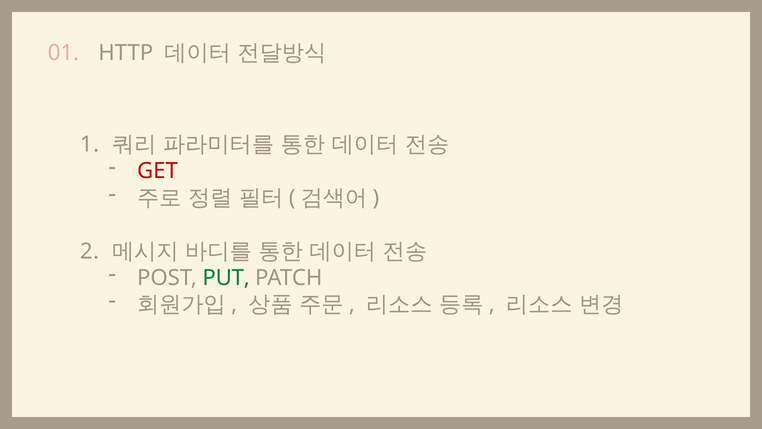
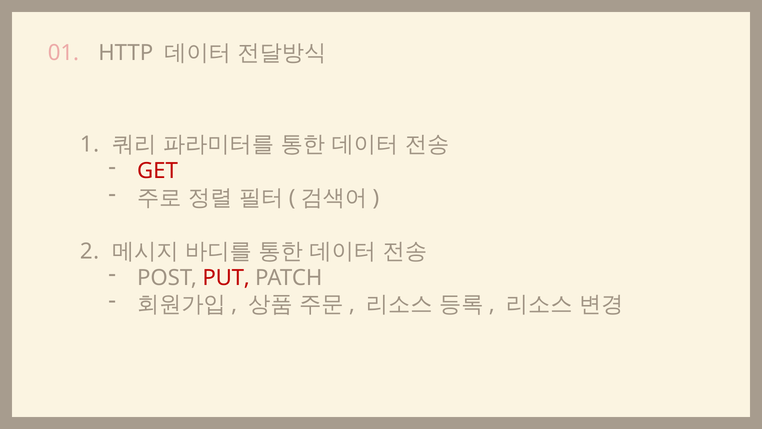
PUT colour: green -> red
